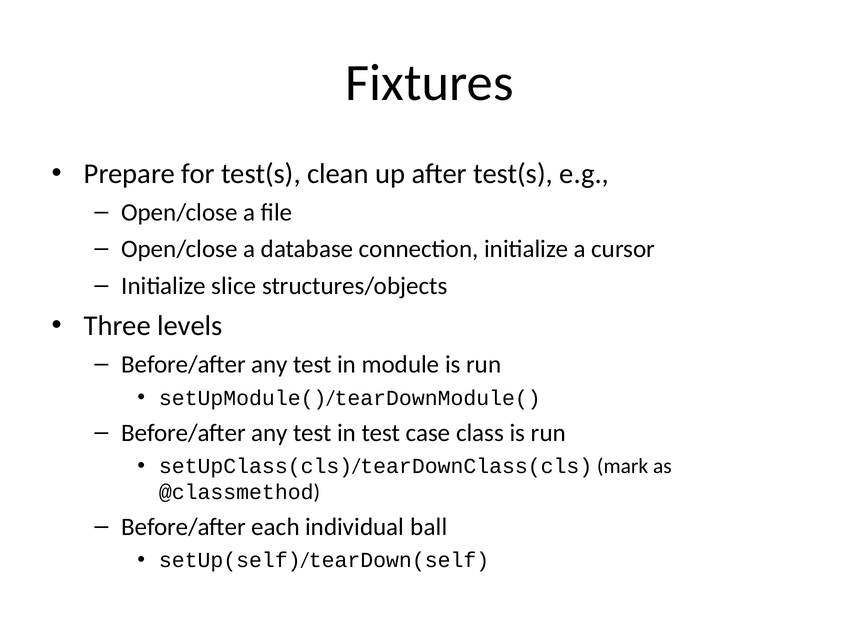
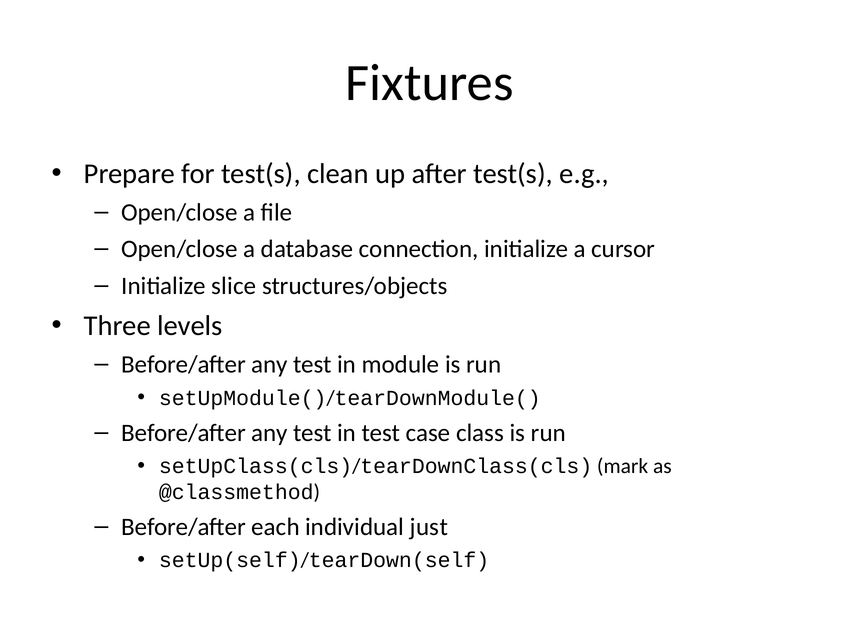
ball: ball -> just
